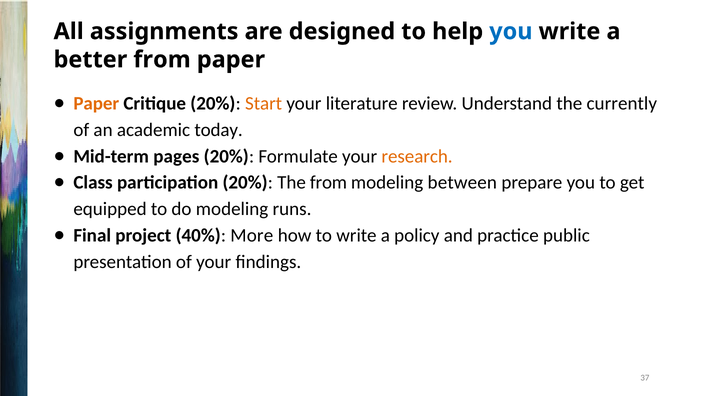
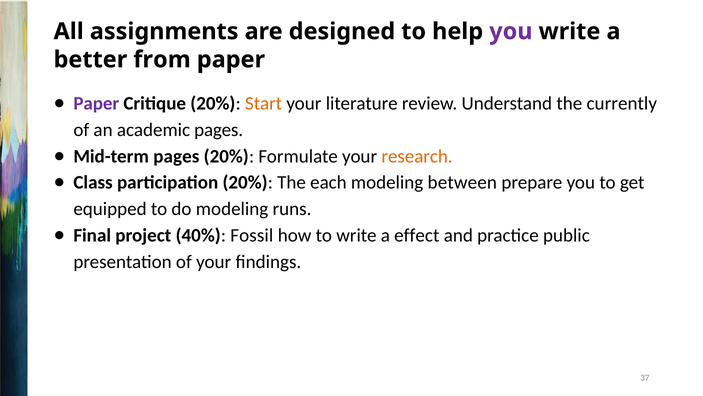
you at (511, 31) colour: blue -> purple
Paper at (96, 103) colour: orange -> purple
academic today: today -> pages
The from: from -> each
More: More -> Fossil
policy: policy -> effect
